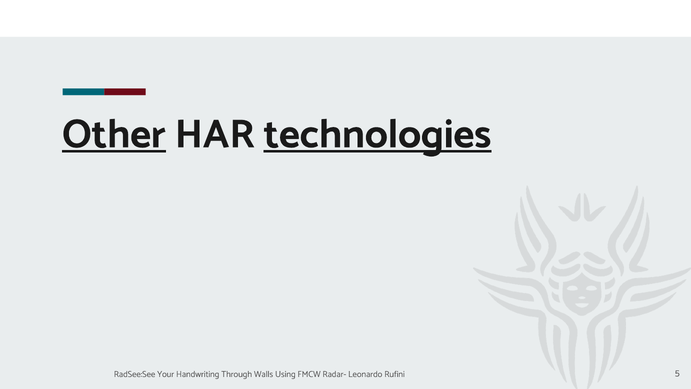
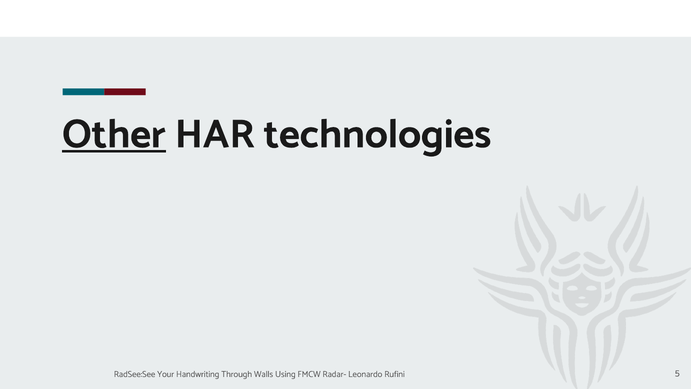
technologies underline: present -> none
